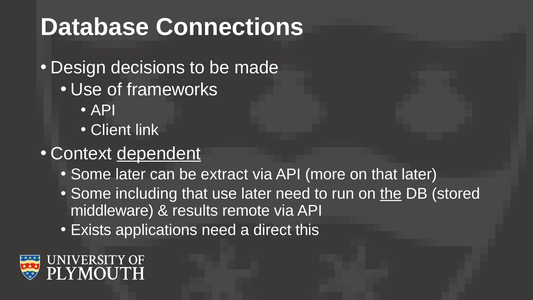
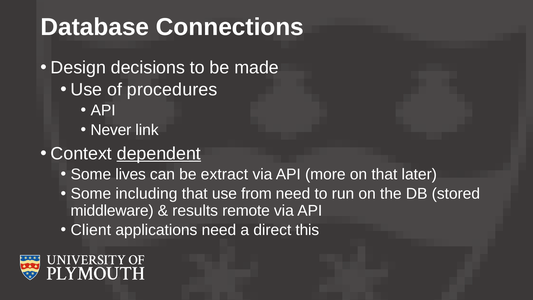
frameworks: frameworks -> procedures
Client: Client -> Never
Some later: later -> lives
use later: later -> from
the underline: present -> none
Exists: Exists -> Client
